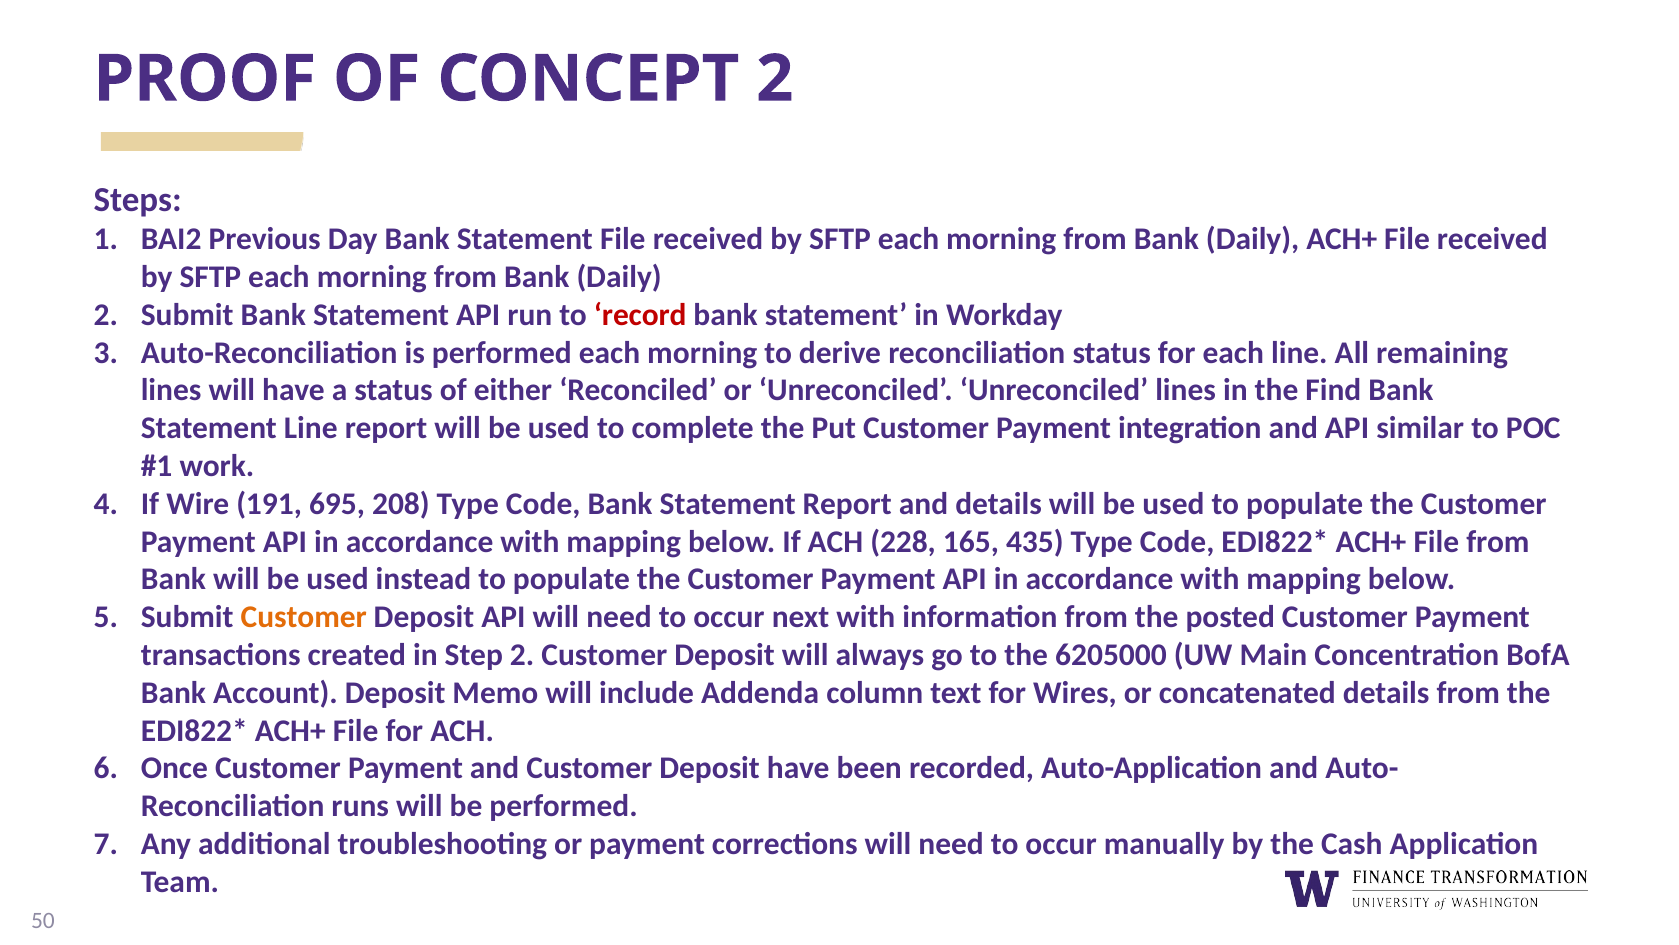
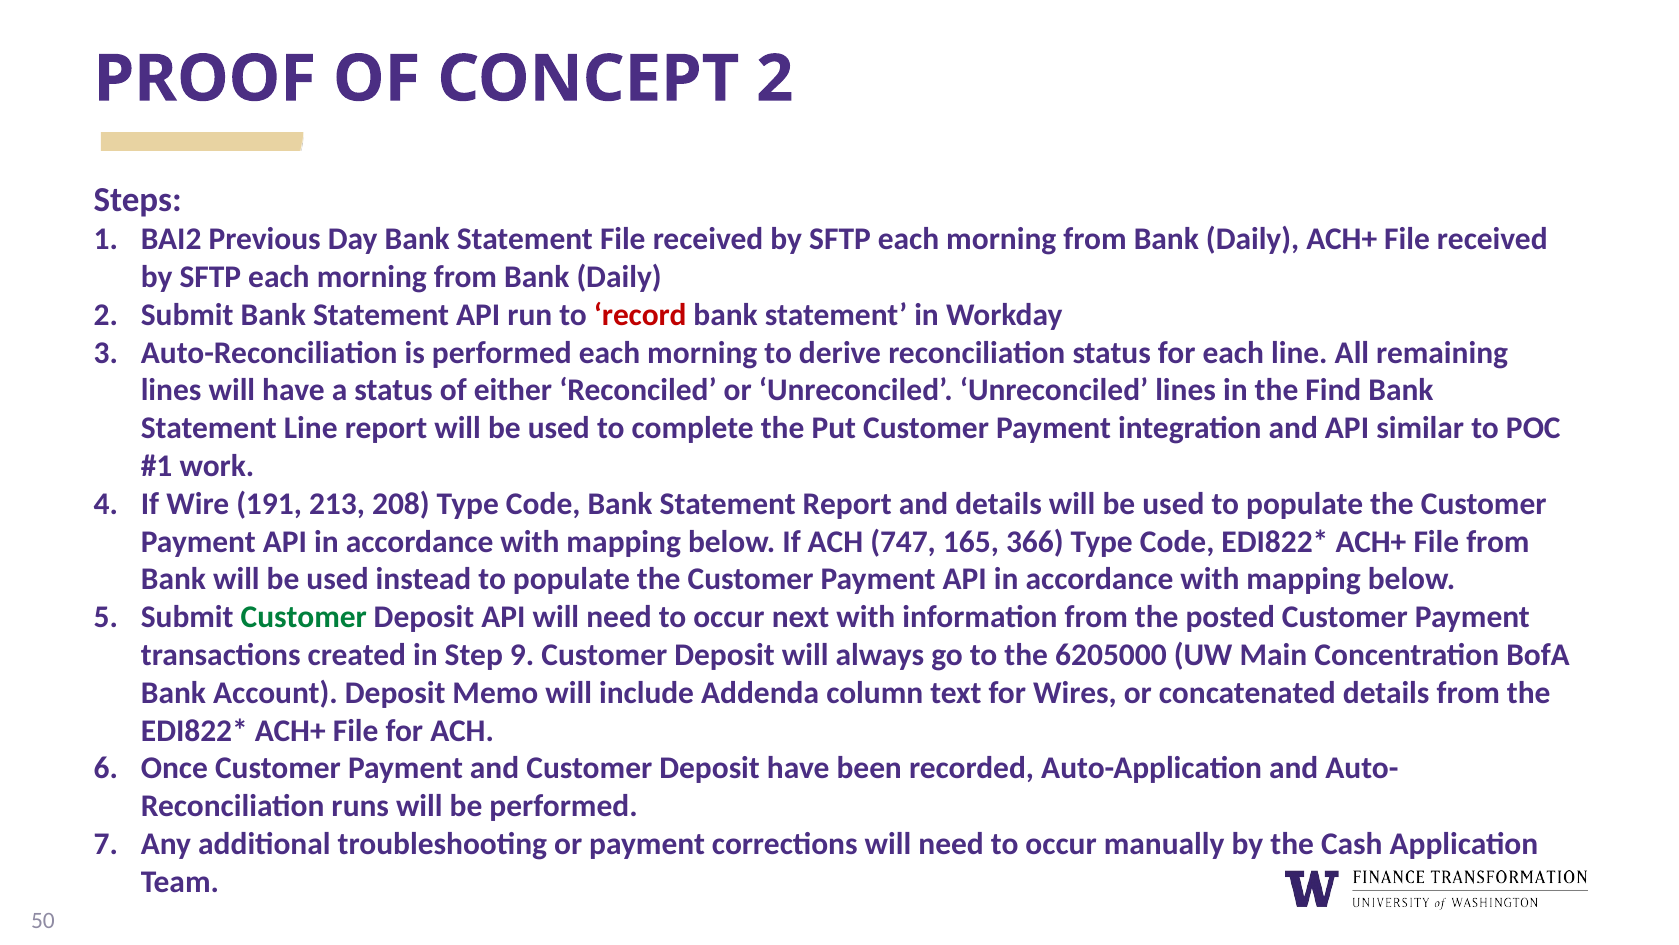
695: 695 -> 213
228: 228 -> 747
435: 435 -> 366
Customer at (304, 617) colour: orange -> green
Step 2: 2 -> 9
